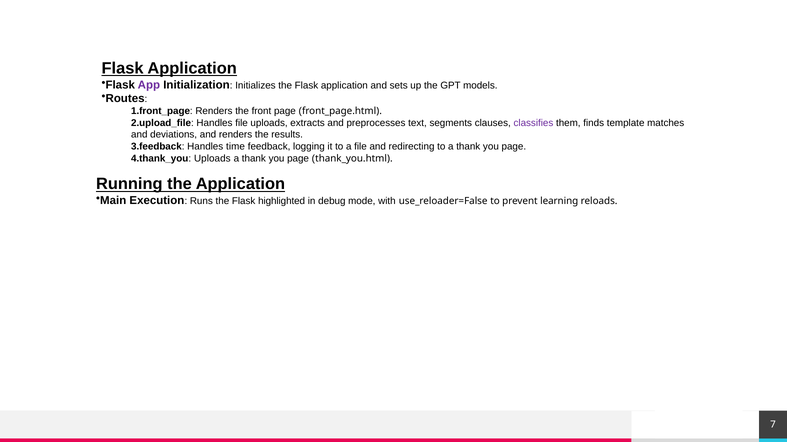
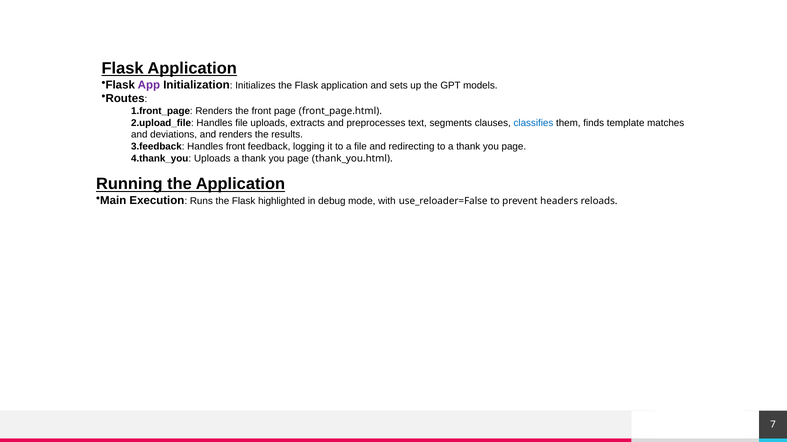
classifies colour: purple -> blue
Handles time: time -> front
learning: learning -> headers
